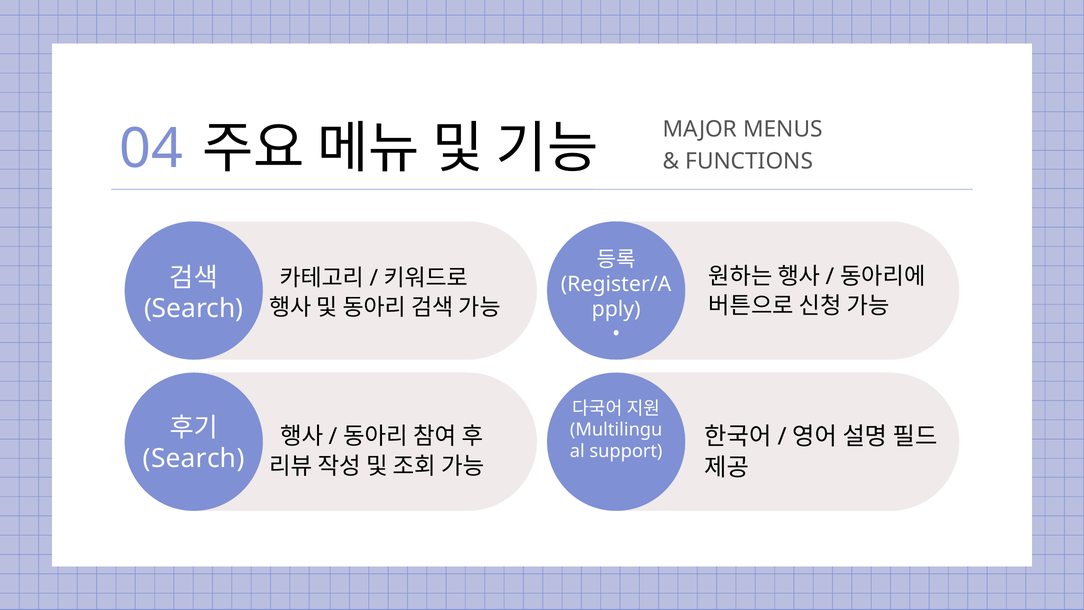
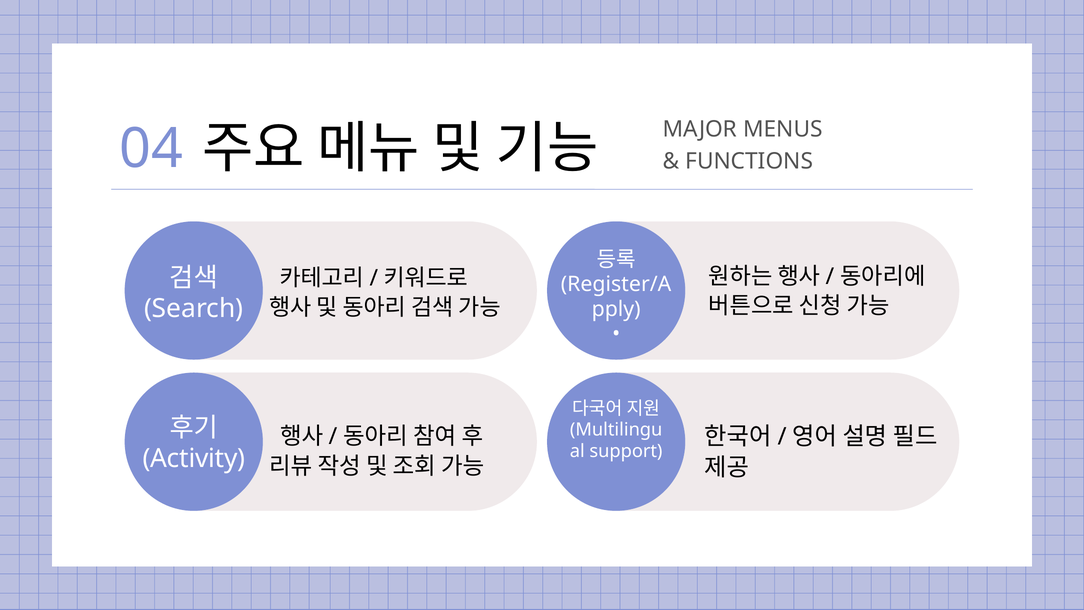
Search at (194, 458): Search -> Activity
